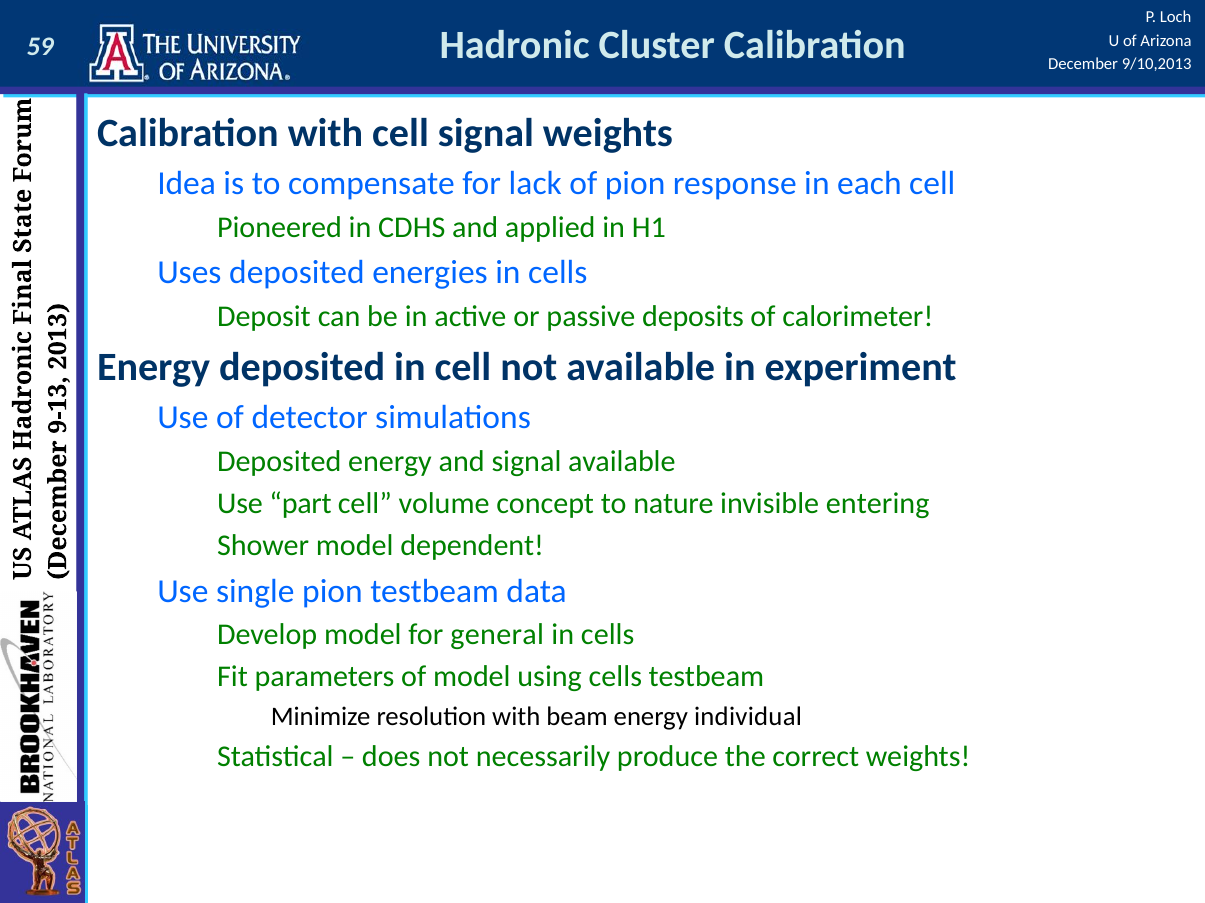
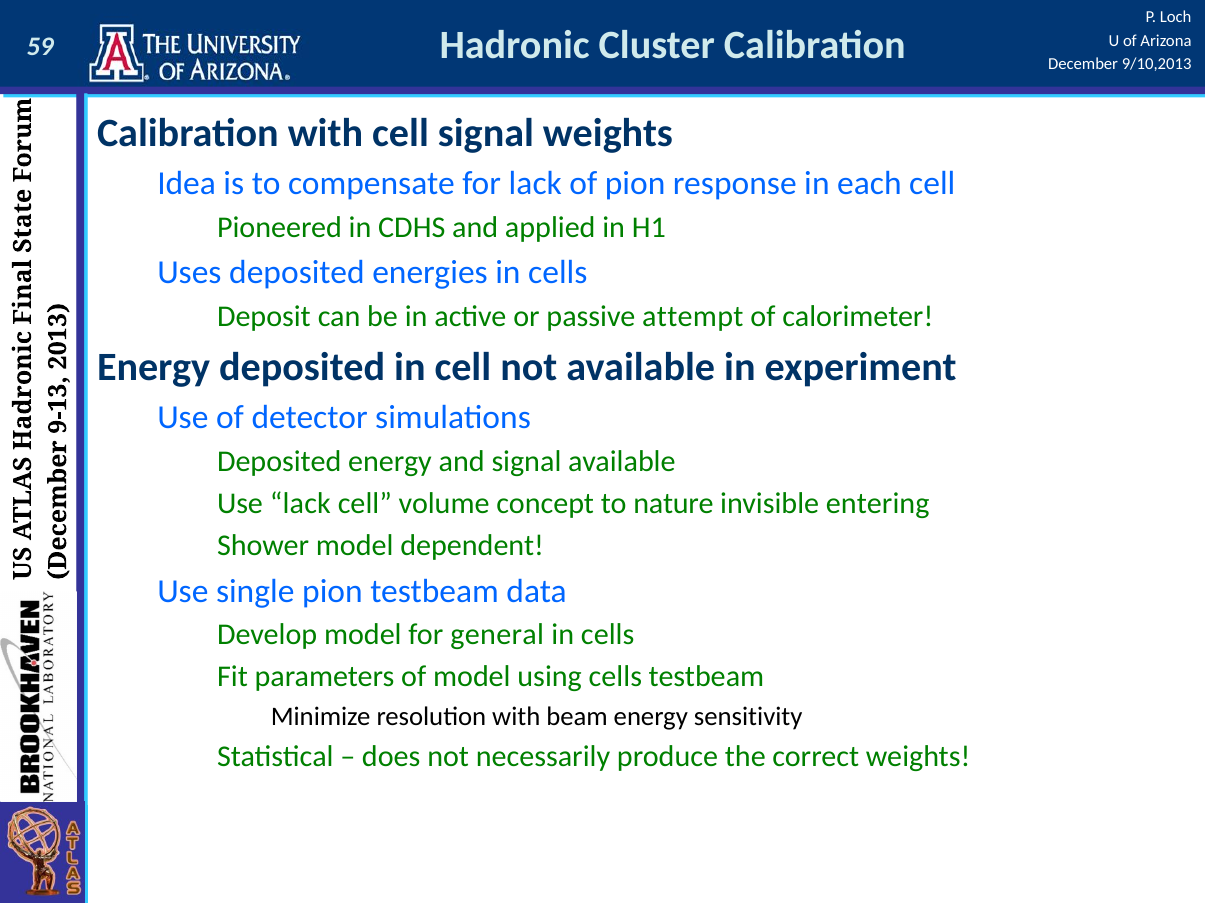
deposits: deposits -> attempt
Use part: part -> lack
individual: individual -> sensitivity
